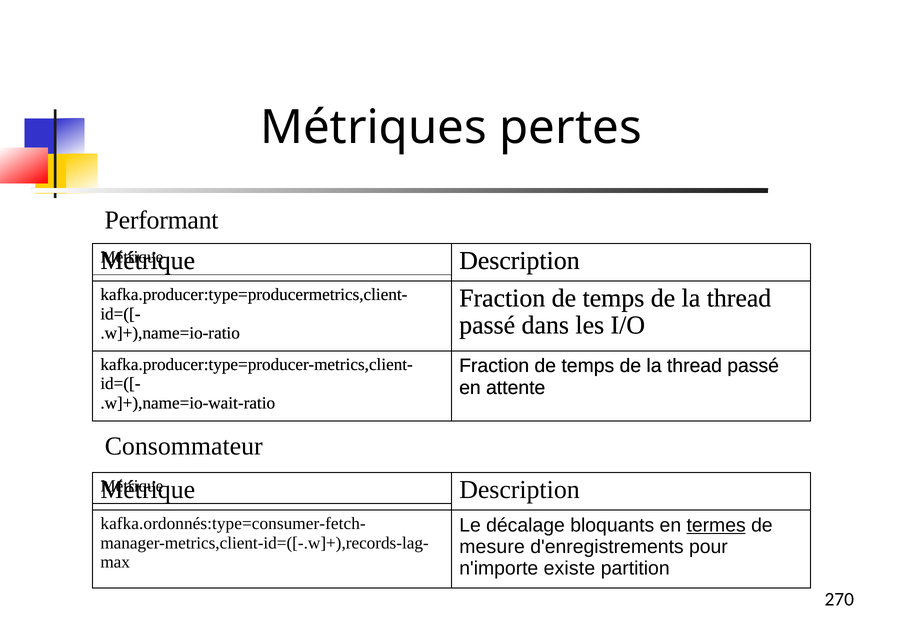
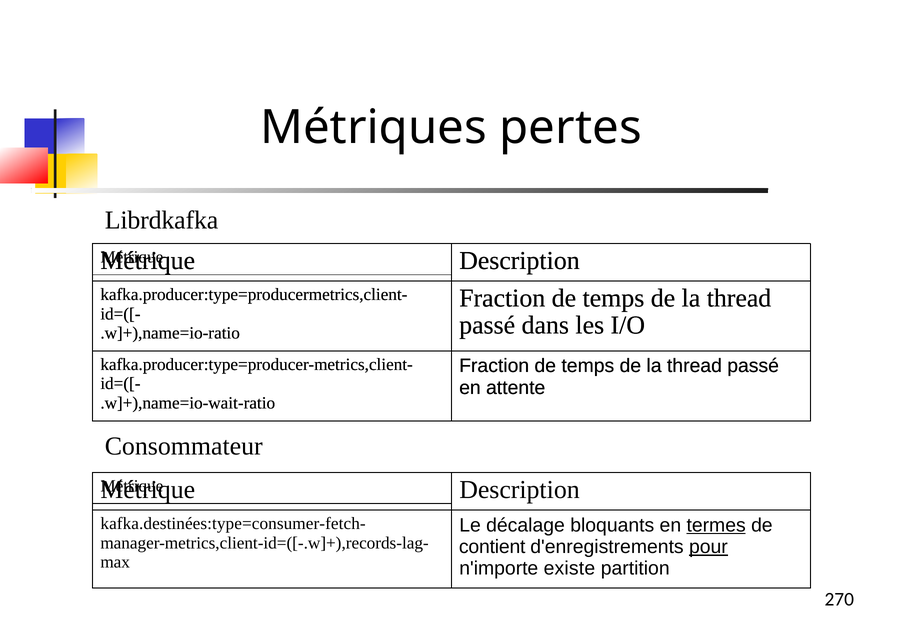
Performant: Performant -> Librdkafka
kafka.ordonnés:type=consumer-fetch-: kafka.ordonnés:type=consumer-fetch- -> kafka.destinées:type=consumer-fetch-
mesure: mesure -> contient
pour underline: none -> present
